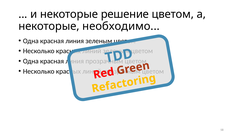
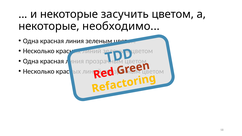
решение: решение -> засучить
